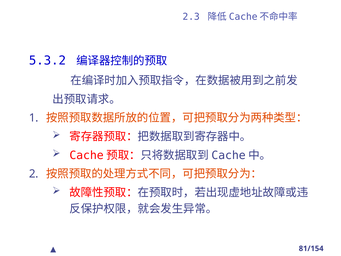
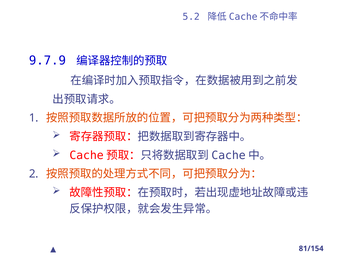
2.3: 2.3 -> 5.2
5.3.2: 5.3.2 -> 9.7.9
